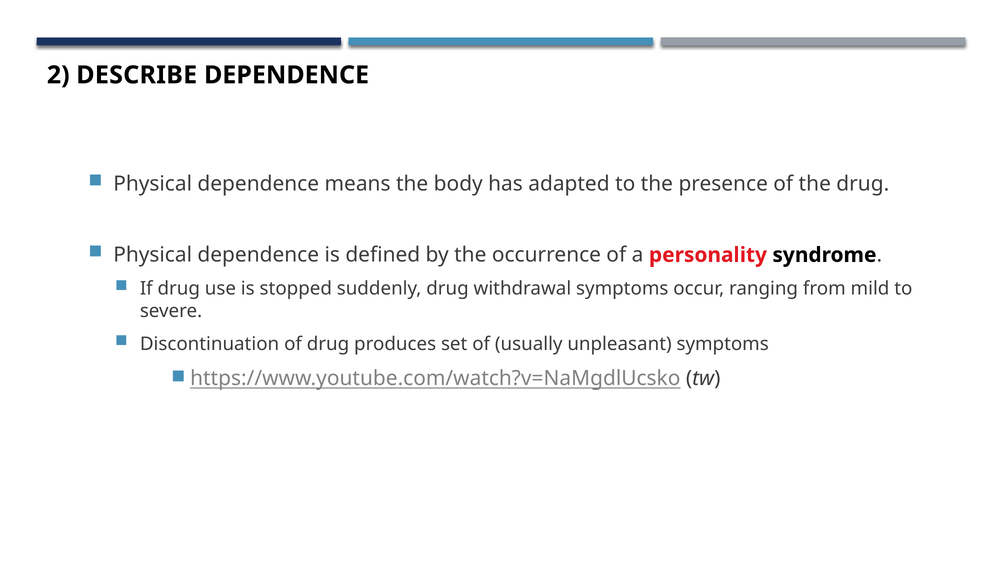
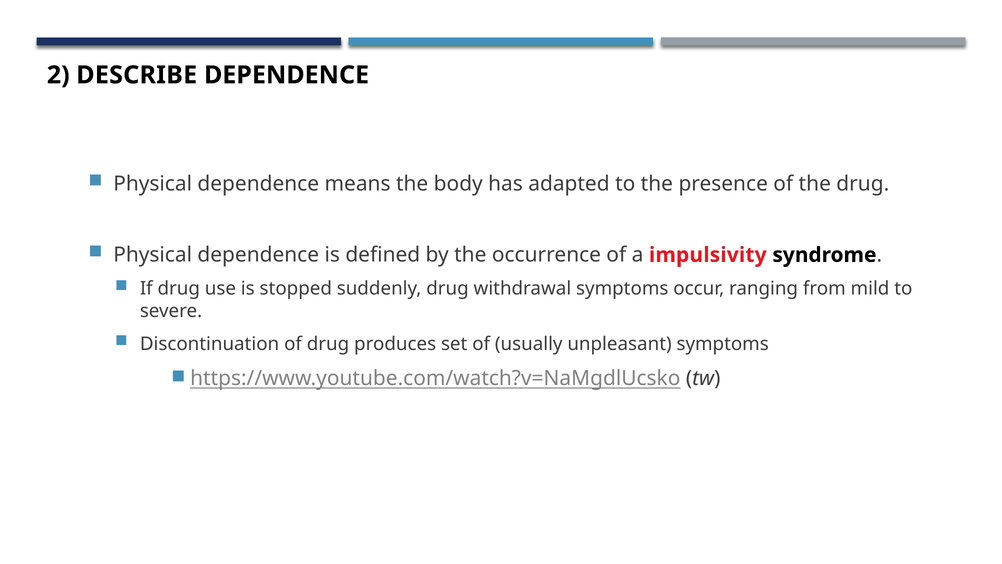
personality: personality -> impulsivity
